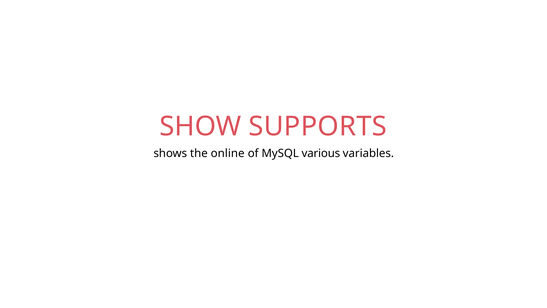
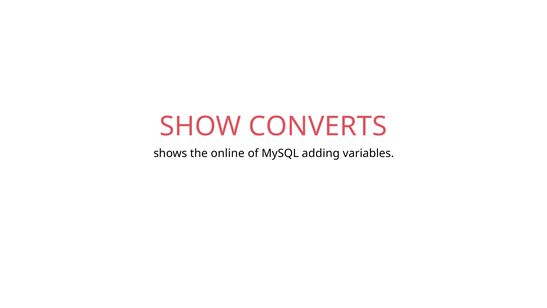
SUPPORTS: SUPPORTS -> CONVERTS
various: various -> adding
